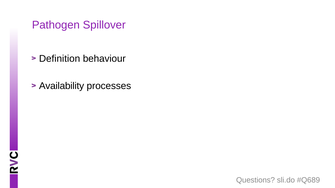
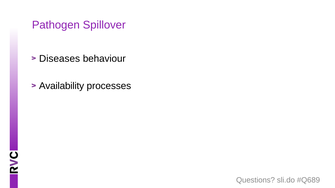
Definition: Definition -> Diseases
